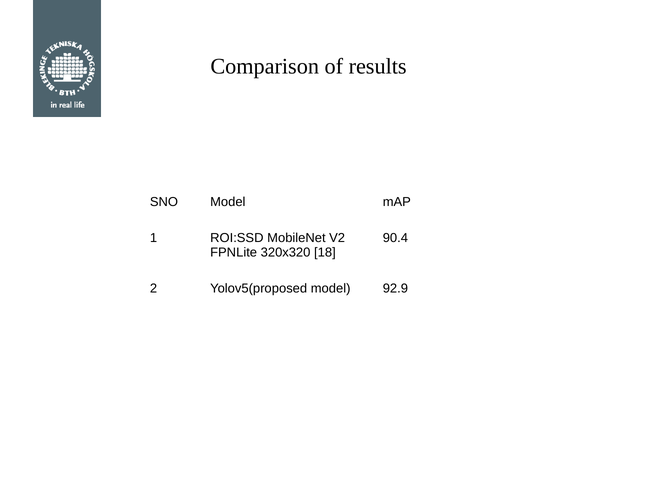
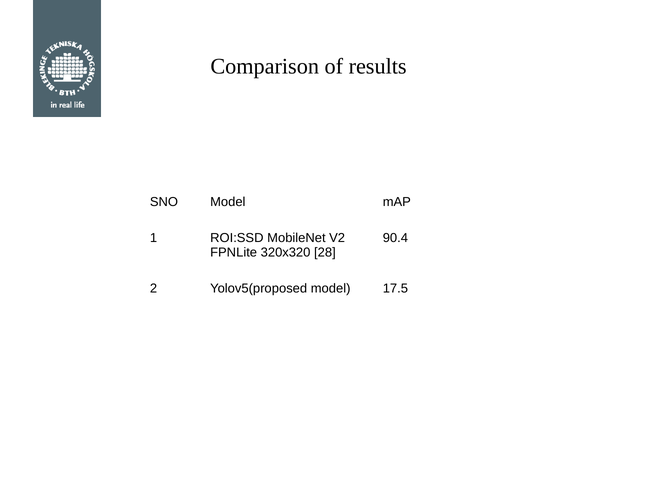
18: 18 -> 28
92.9: 92.9 -> 17.5
